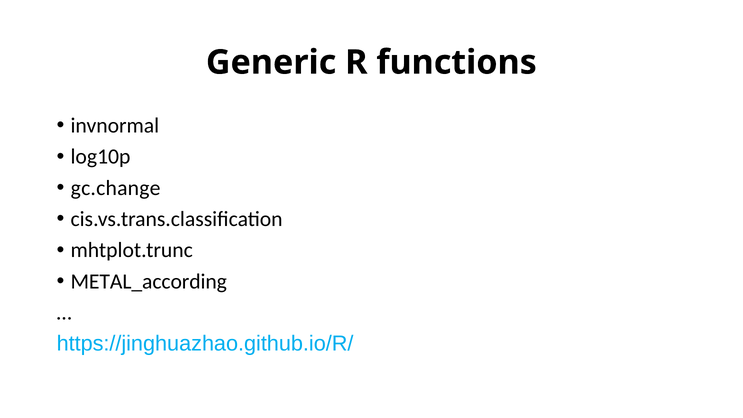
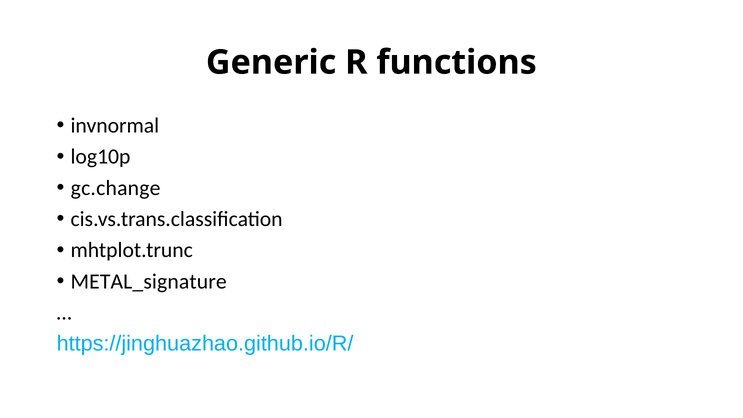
METAL_according: METAL_according -> METAL_signature
